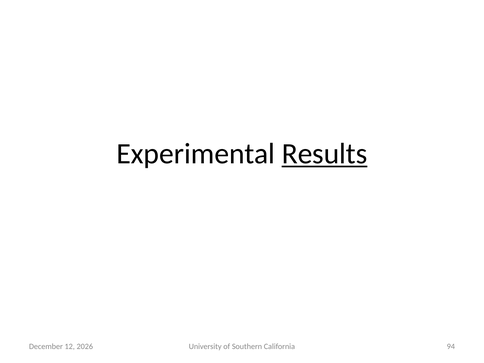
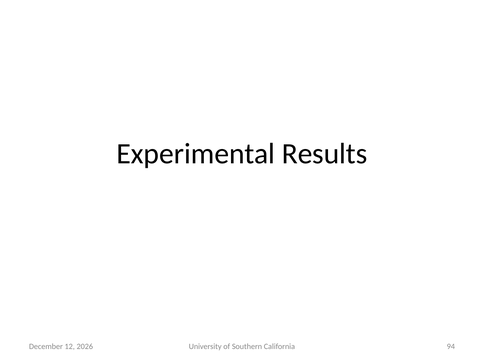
Results underline: present -> none
